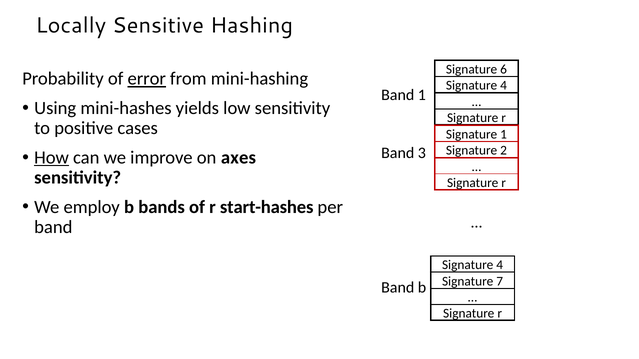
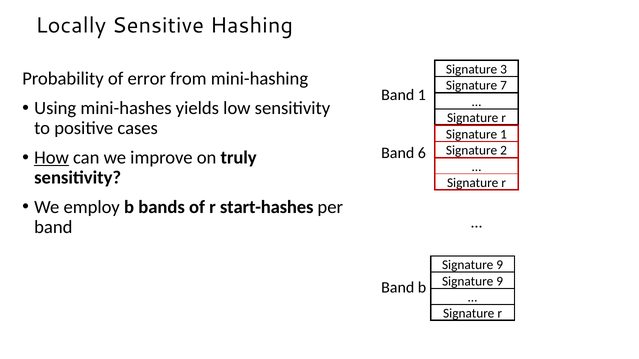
6: 6 -> 3
error underline: present -> none
4 at (504, 86): 4 -> 7
3: 3 -> 6
axes: axes -> truly
4 at (500, 265): 4 -> 9
7 at (500, 282): 7 -> 9
